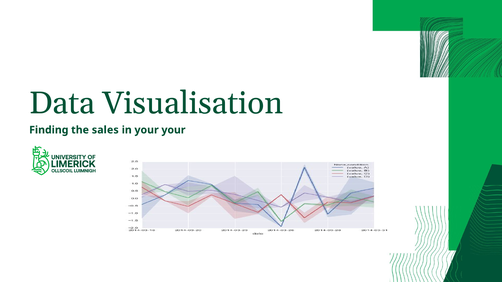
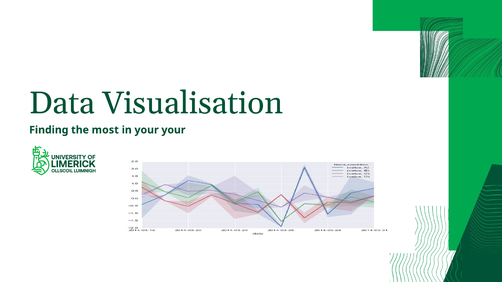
sales: sales -> most
